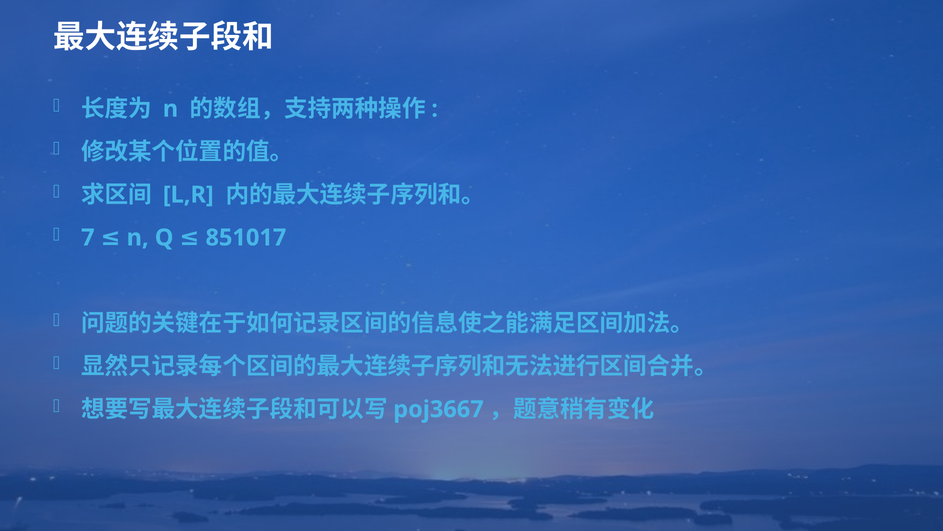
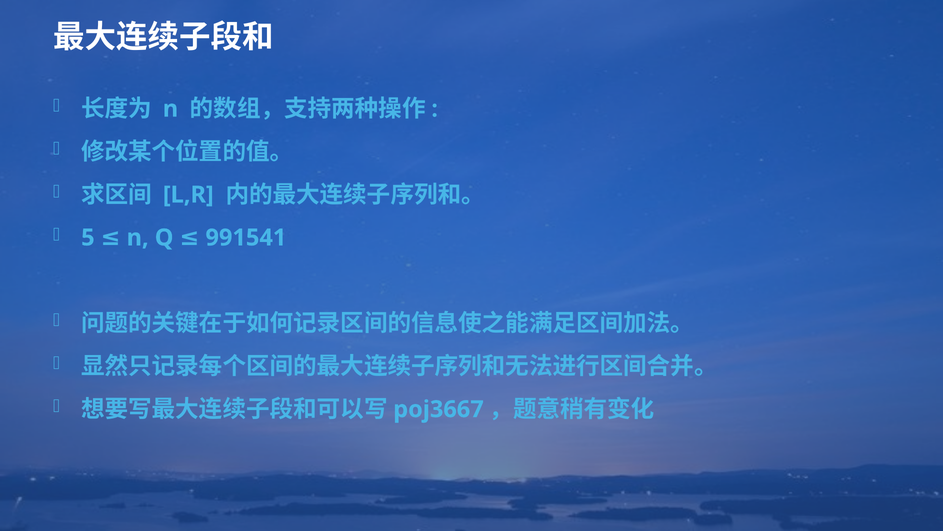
7: 7 -> 5
851017: 851017 -> 991541
